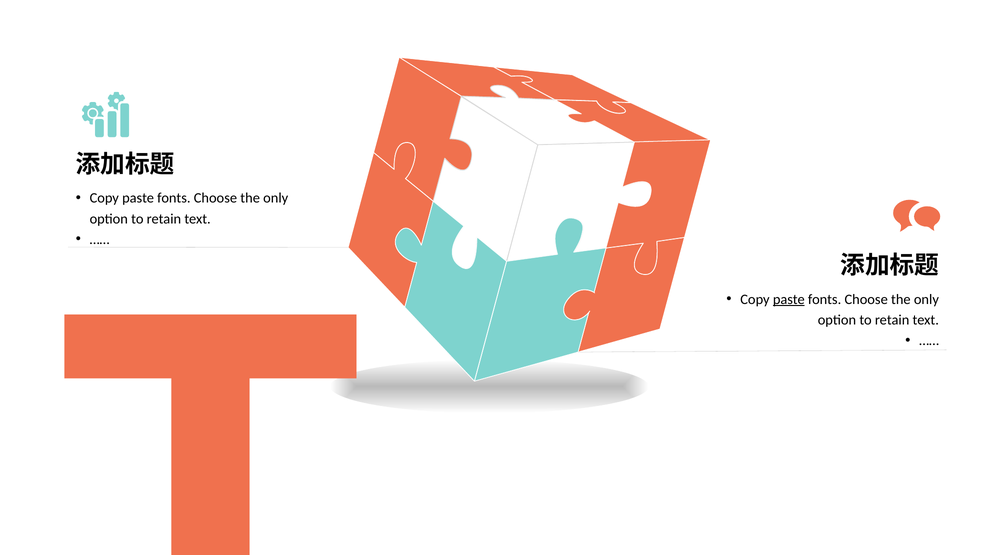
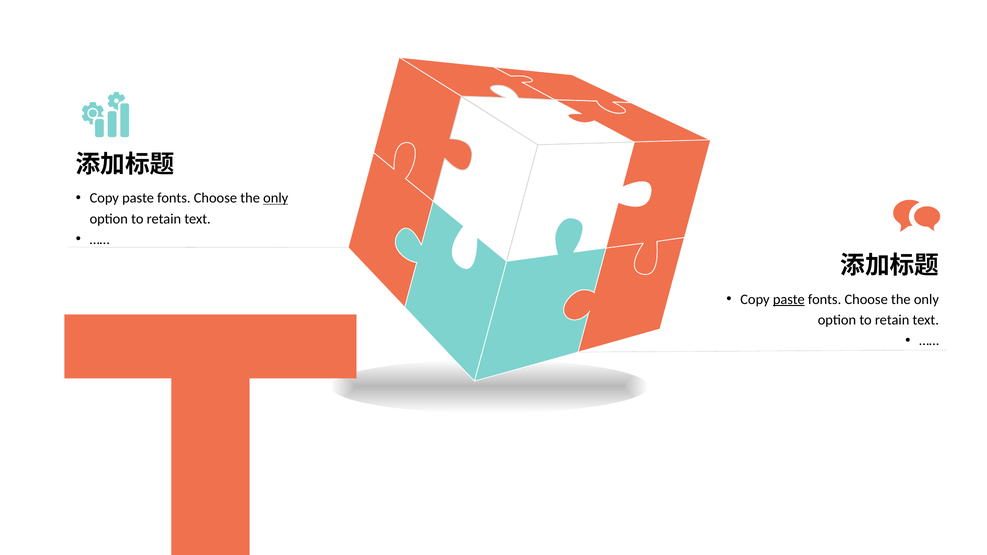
only at (276, 198) underline: none -> present
